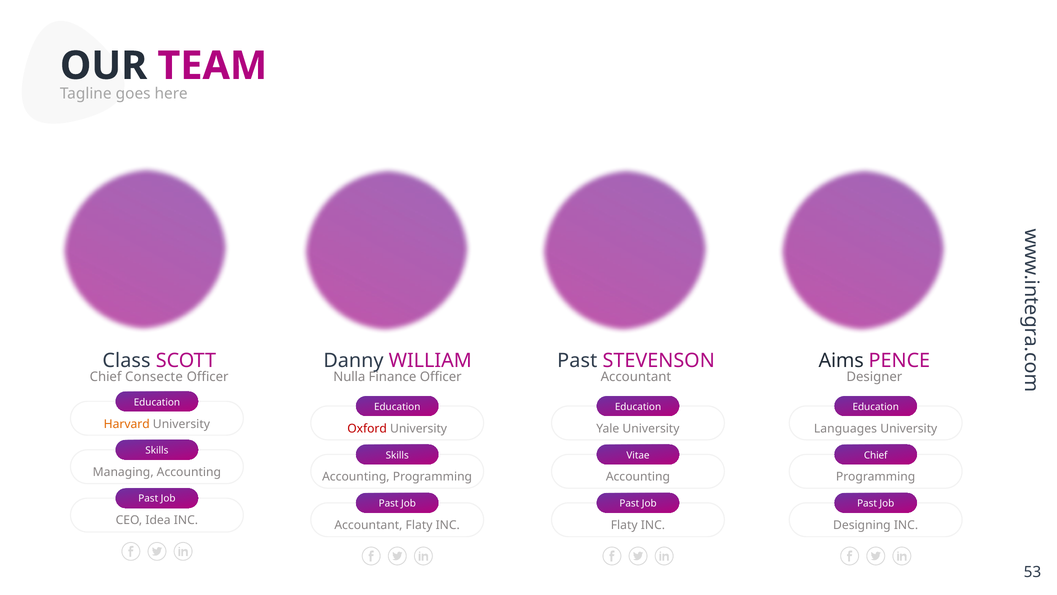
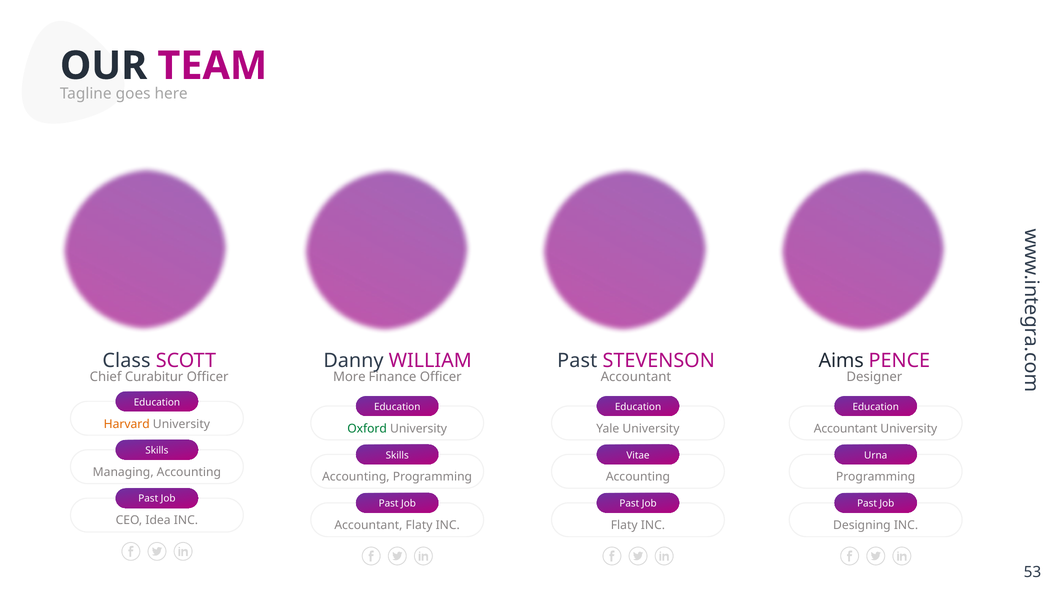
Consecte: Consecte -> Curabitur
Nulla: Nulla -> More
Oxford colour: red -> green
Languages at (845, 429): Languages -> Accountant
Chief at (876, 455): Chief -> Urna
